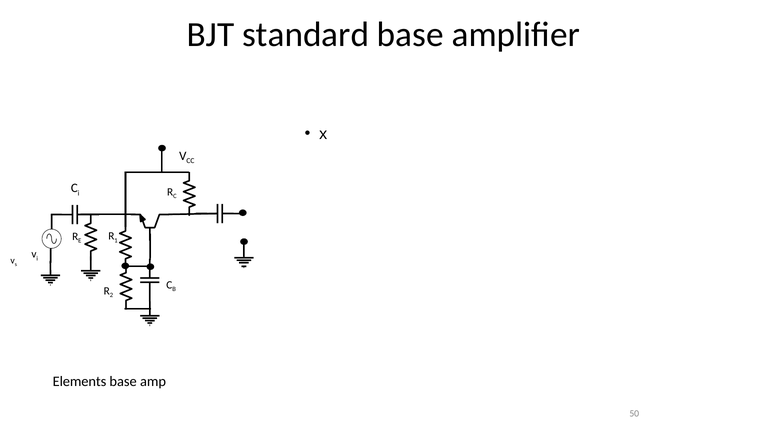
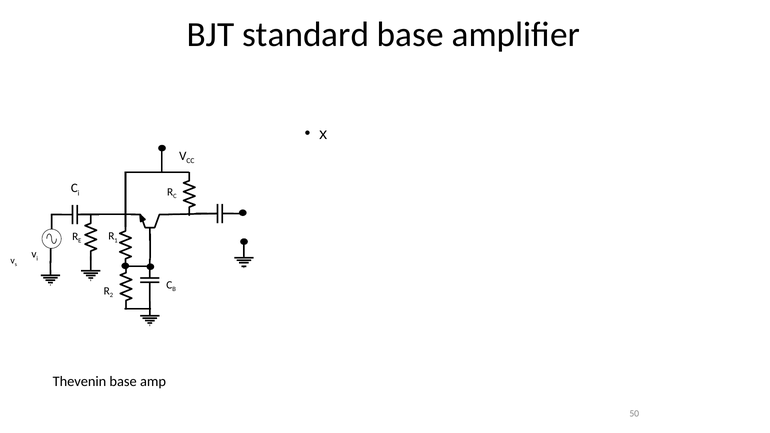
Elements: Elements -> Thevenin
